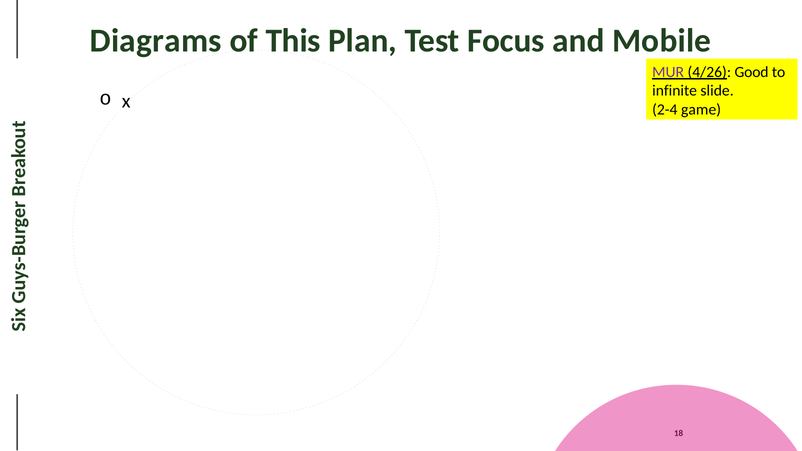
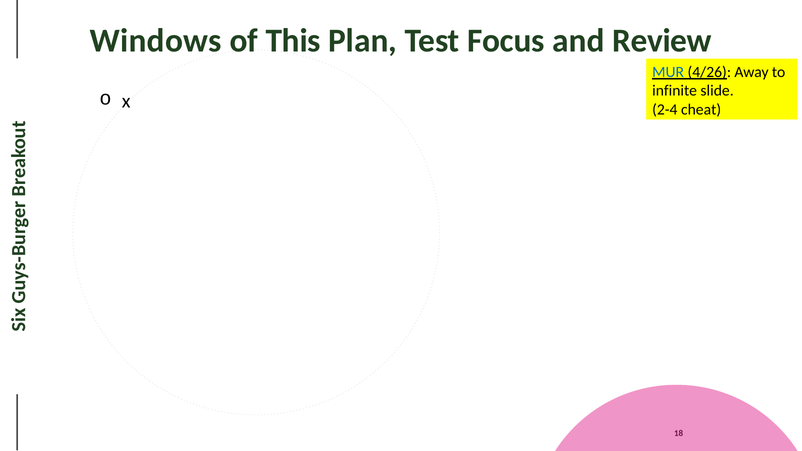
Diagrams: Diagrams -> Windows
Mobile: Mobile -> Review
MUR colour: purple -> blue
Good: Good -> Away
game: game -> cheat
